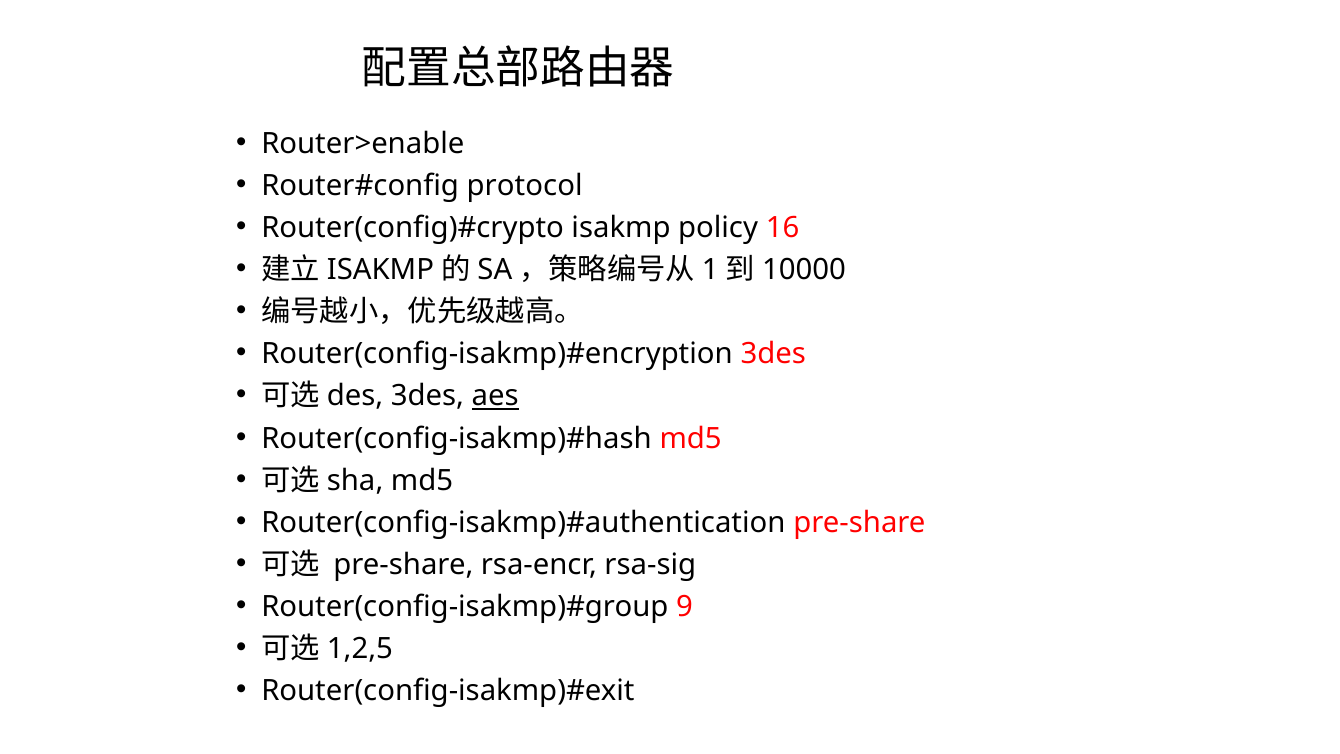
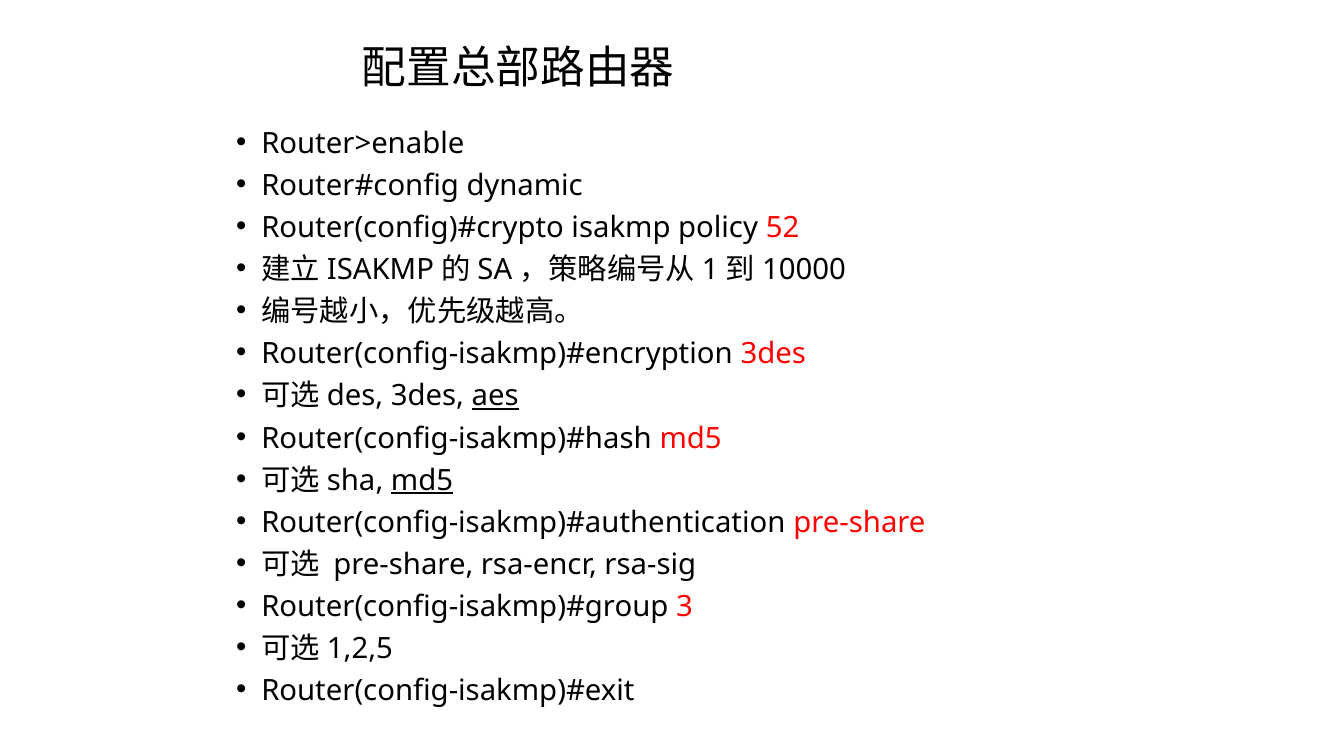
protocol: protocol -> dynamic
16: 16 -> 52
md5 at (422, 480) underline: none -> present
9: 9 -> 3
